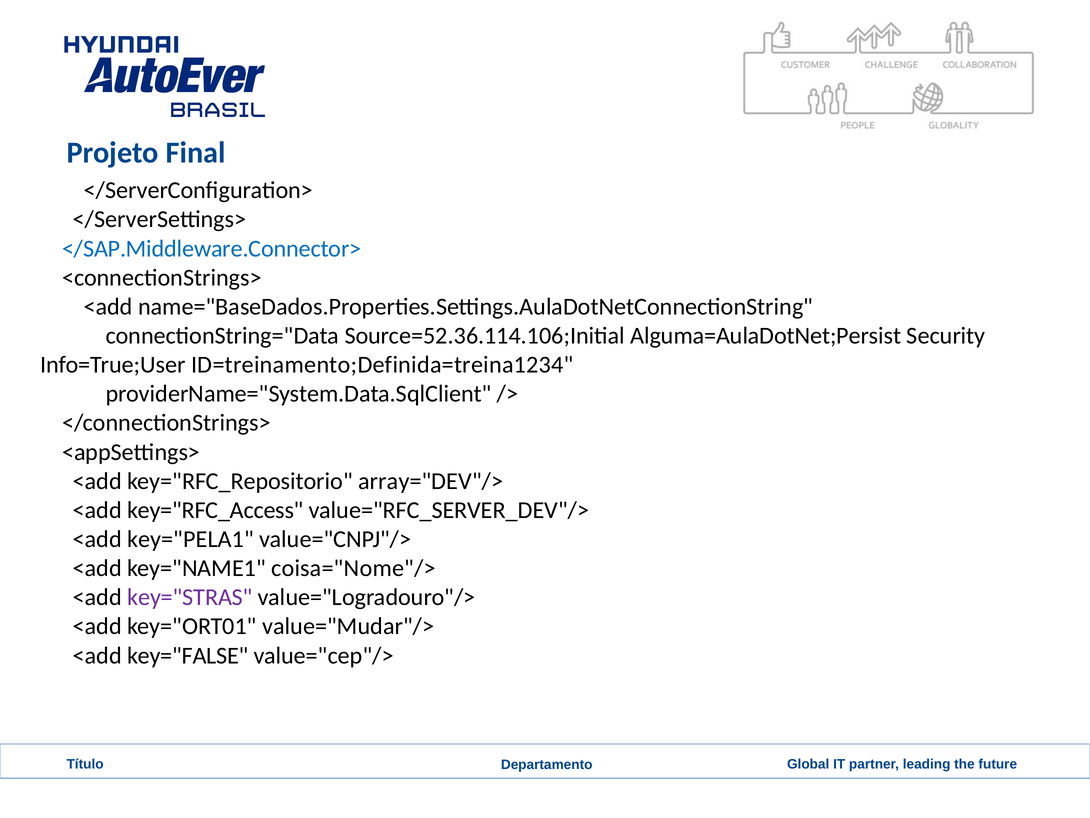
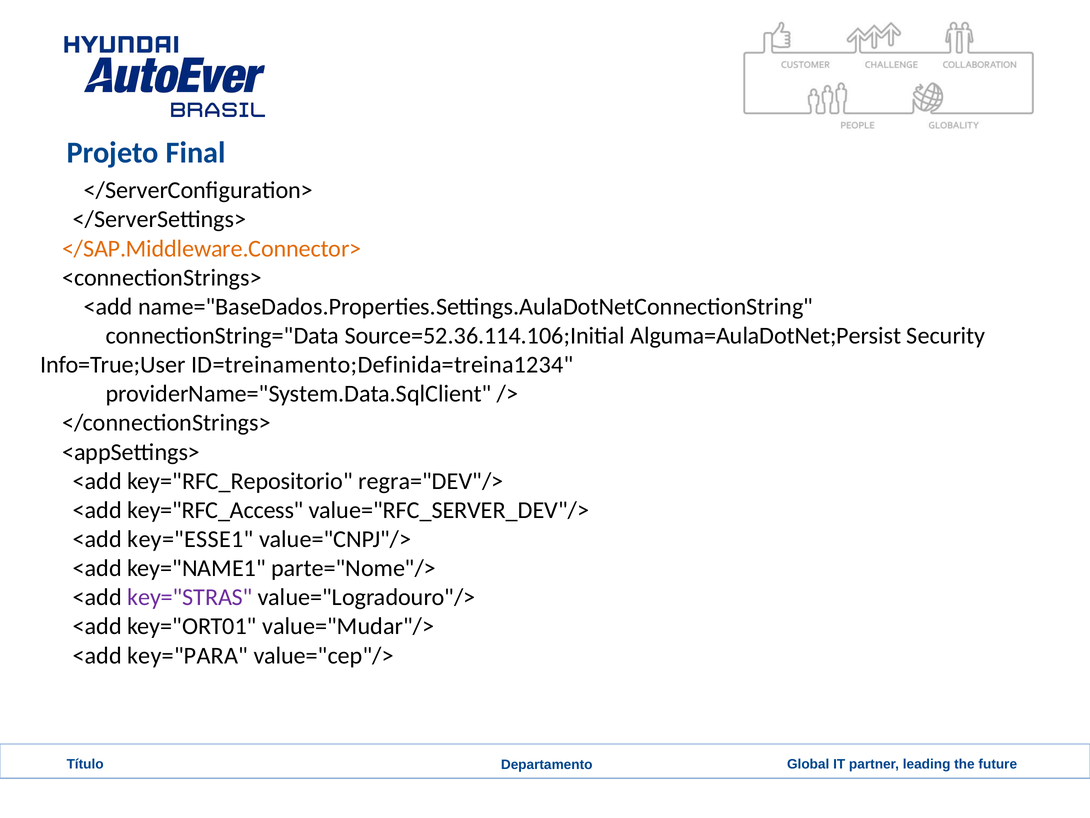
</SAP.Middleware.Connector> colour: blue -> orange
array="DEV"/>: array="DEV"/> -> regra="DEV"/>
key="PELA1: key="PELA1 -> key="ESSE1
coisa="Nome"/>: coisa="Nome"/> -> parte="Nome"/>
key="FALSE: key="FALSE -> key="PARA
